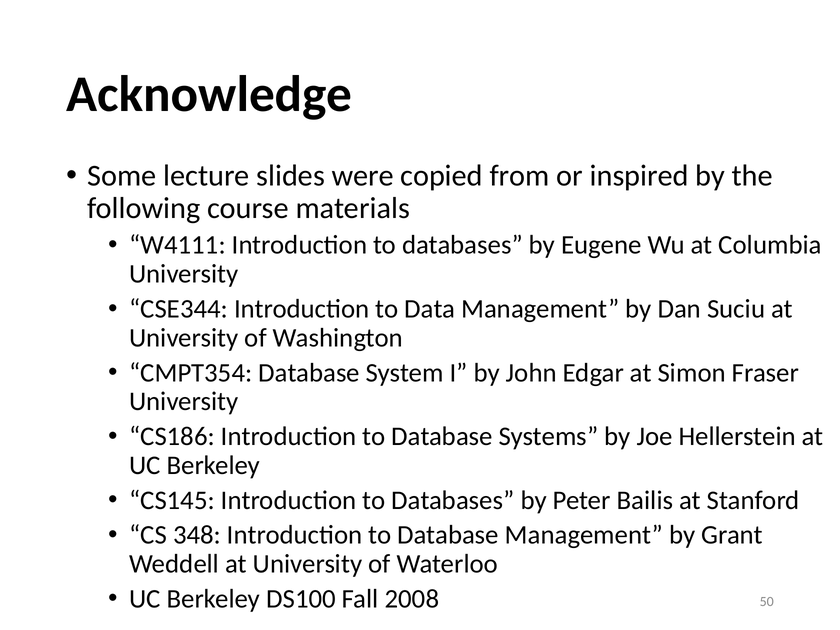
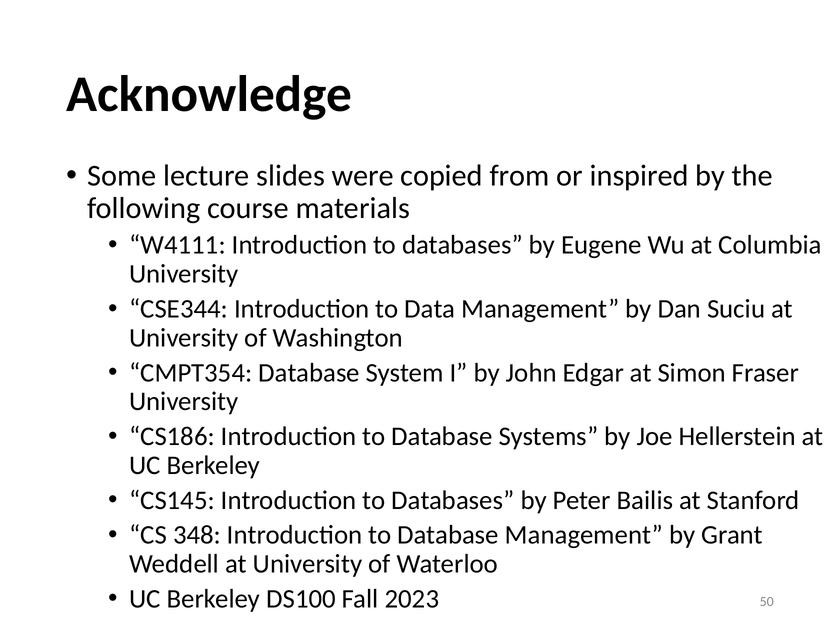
2008: 2008 -> 2023
